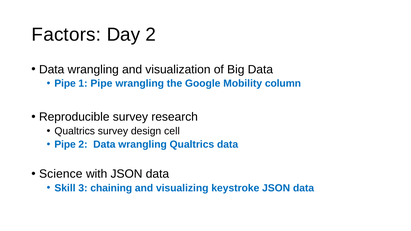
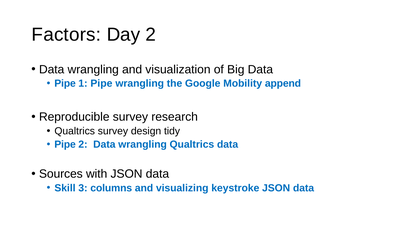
column: column -> append
cell: cell -> tidy
Science: Science -> Sources
chaining: chaining -> columns
